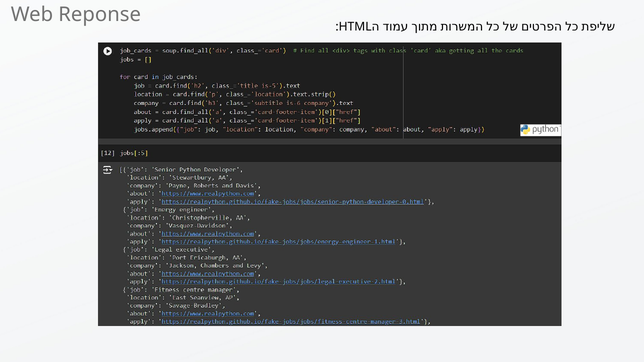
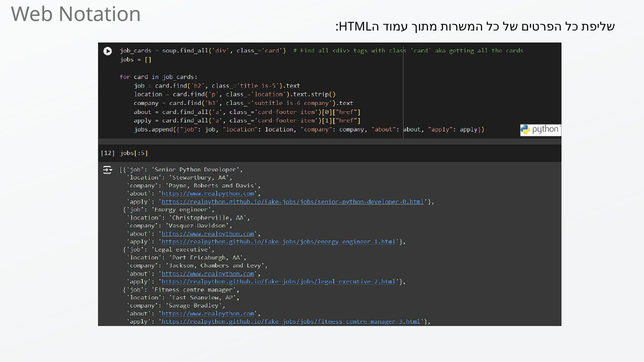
Reponse: Reponse -> Notation
